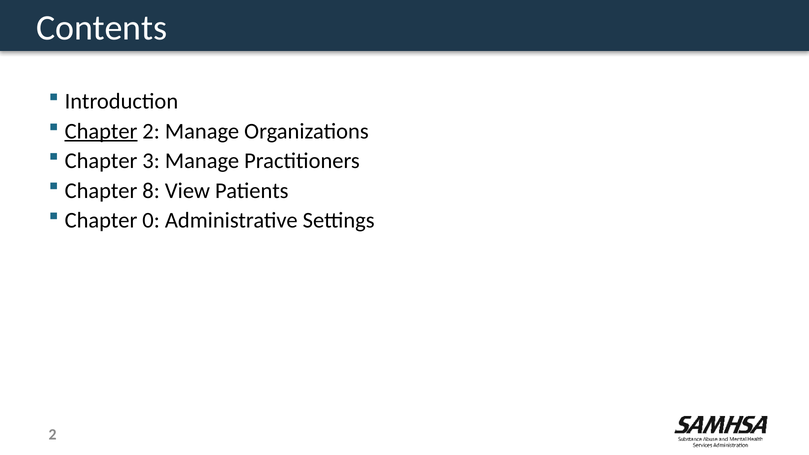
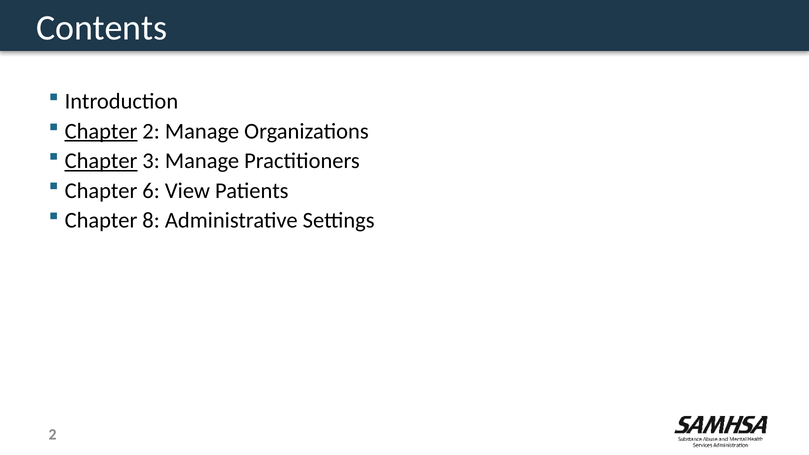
Chapter at (101, 161) underline: none -> present
8: 8 -> 6
0: 0 -> 8
